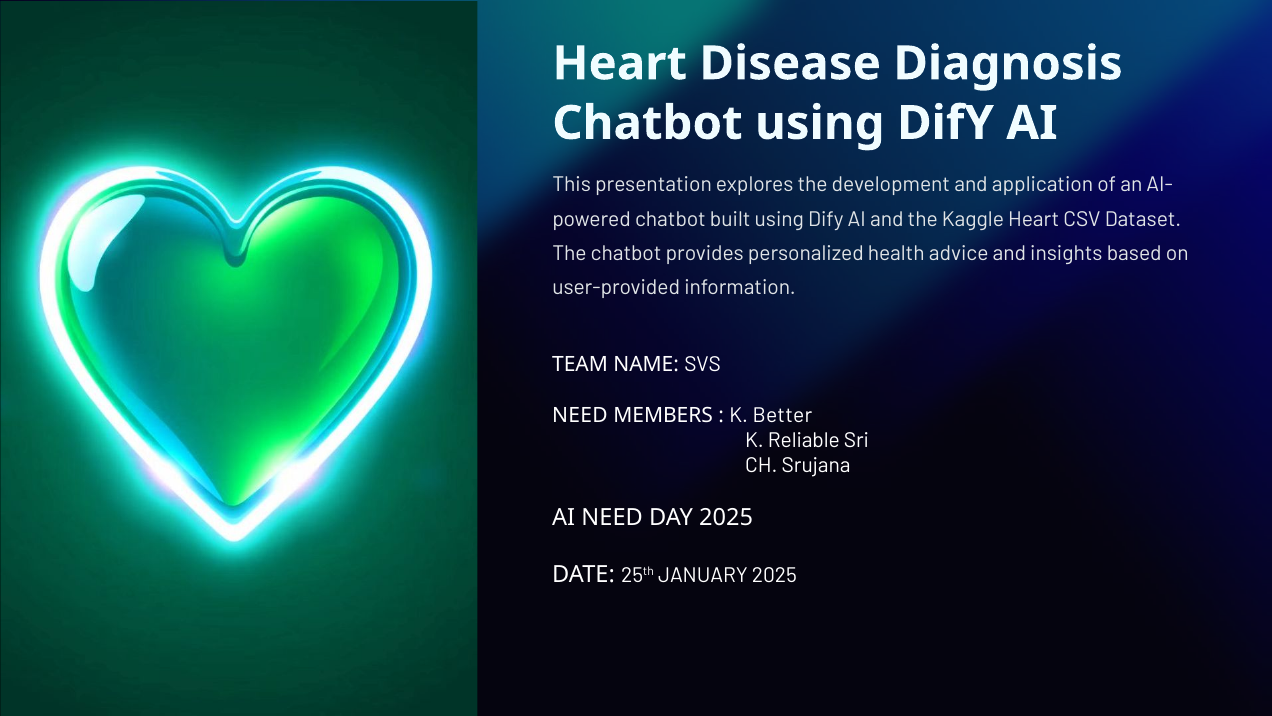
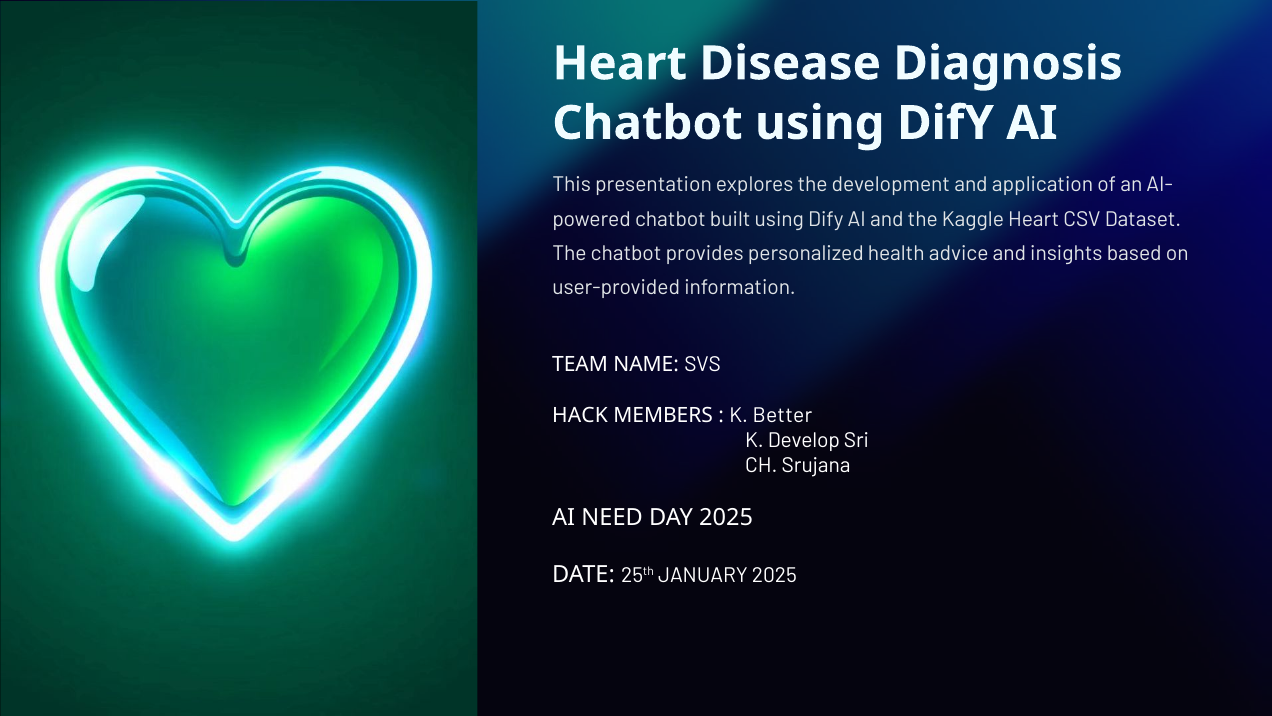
NEED at (580, 415): NEED -> HACK
Reliable: Reliable -> Develop
